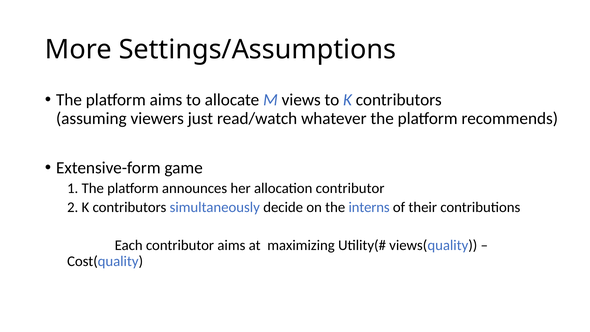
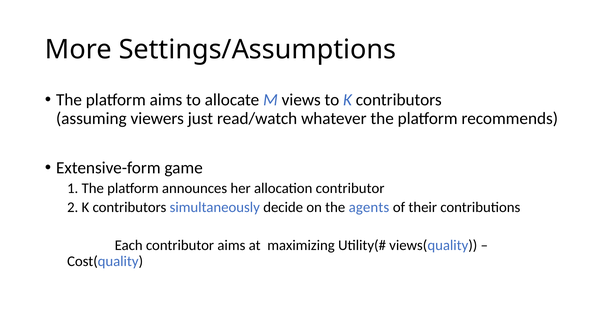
interns: interns -> agents
